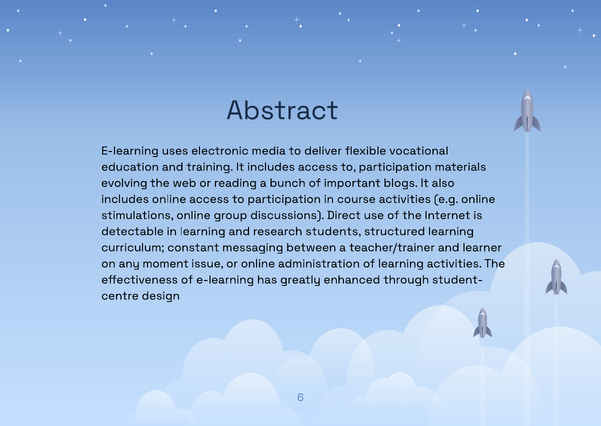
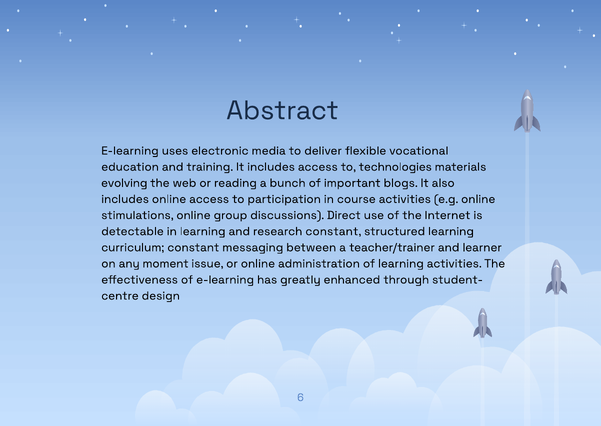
includes access to participation: participation -> technologies
research students: students -> constant
